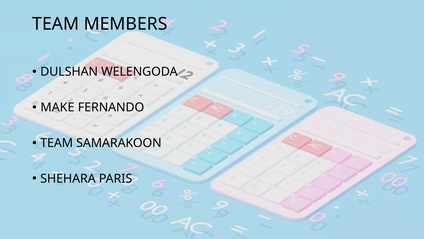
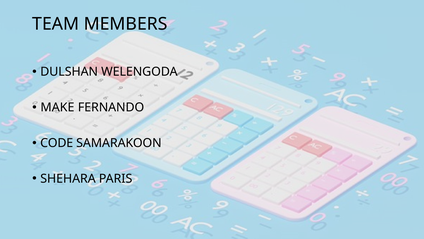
TEAM at (57, 143): TEAM -> CODE
